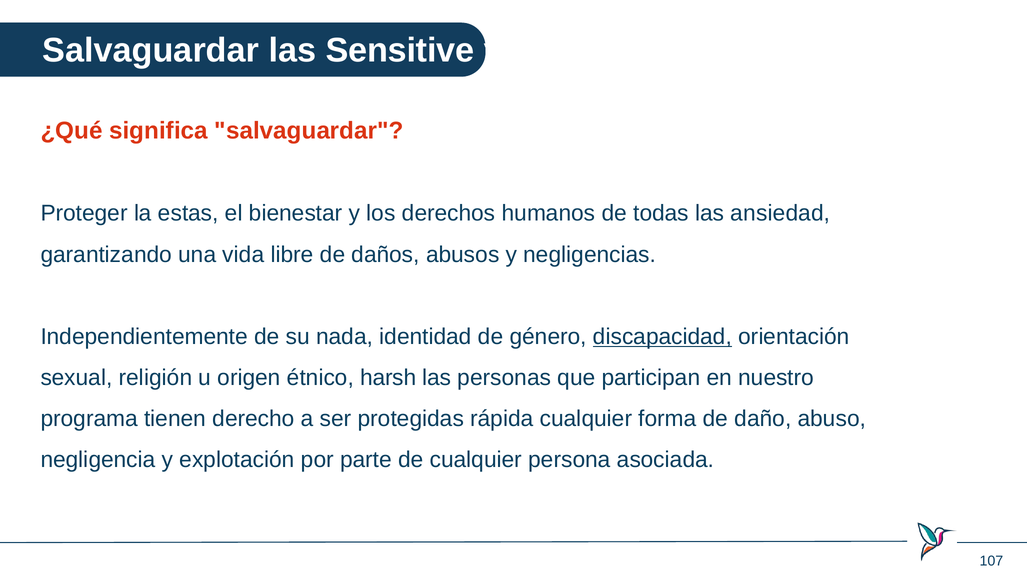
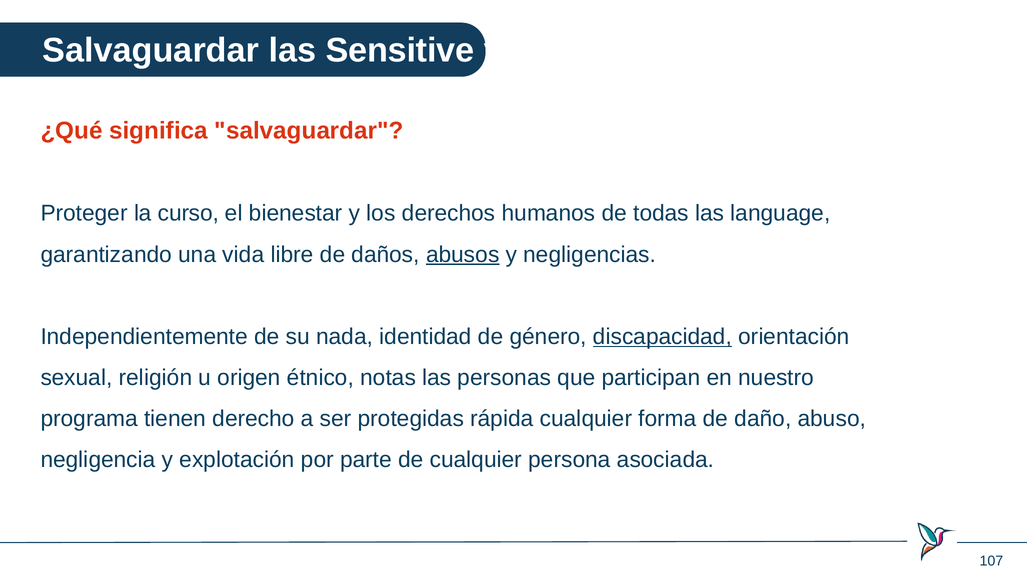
estas: estas -> curso
ansiedad: ansiedad -> language
abusos underline: none -> present
harsh: harsh -> notas
